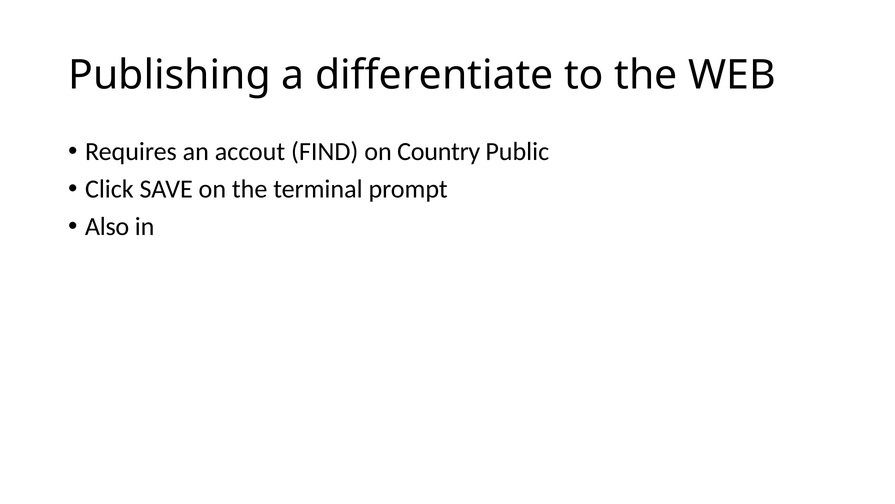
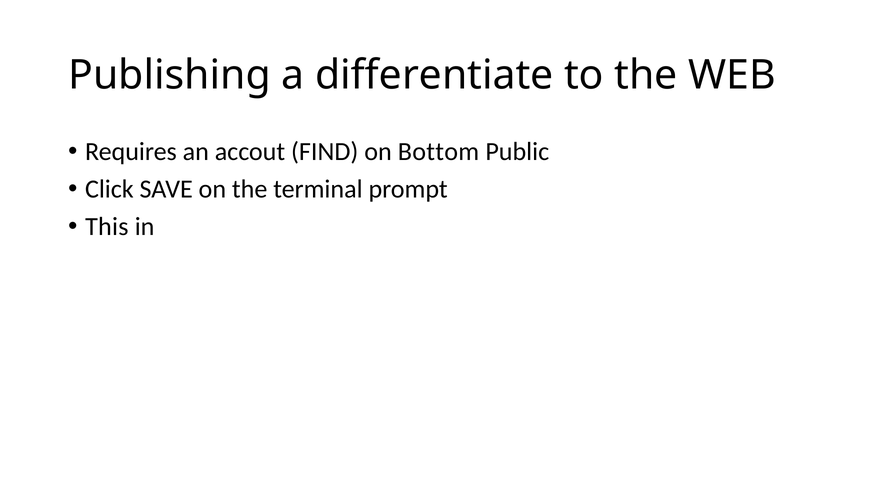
Country: Country -> Bottom
Also: Also -> This
